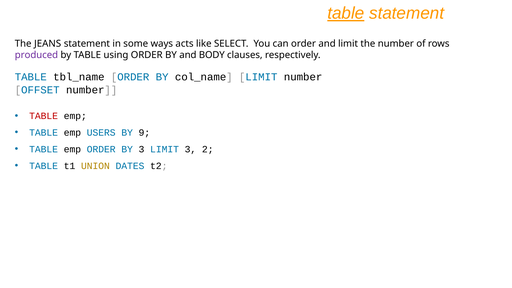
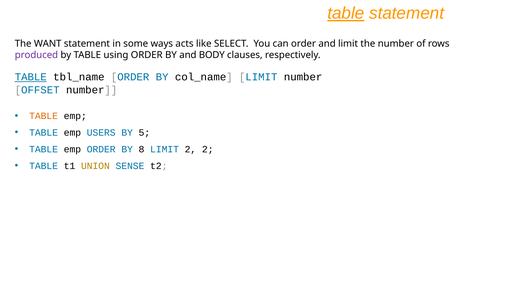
JEANS: JEANS -> WANT
TABLE at (31, 77) underline: none -> present
TABLE at (44, 116) colour: red -> orange
9: 9 -> 5
BY 3: 3 -> 8
LIMIT 3: 3 -> 2
DATES: DATES -> SENSE
